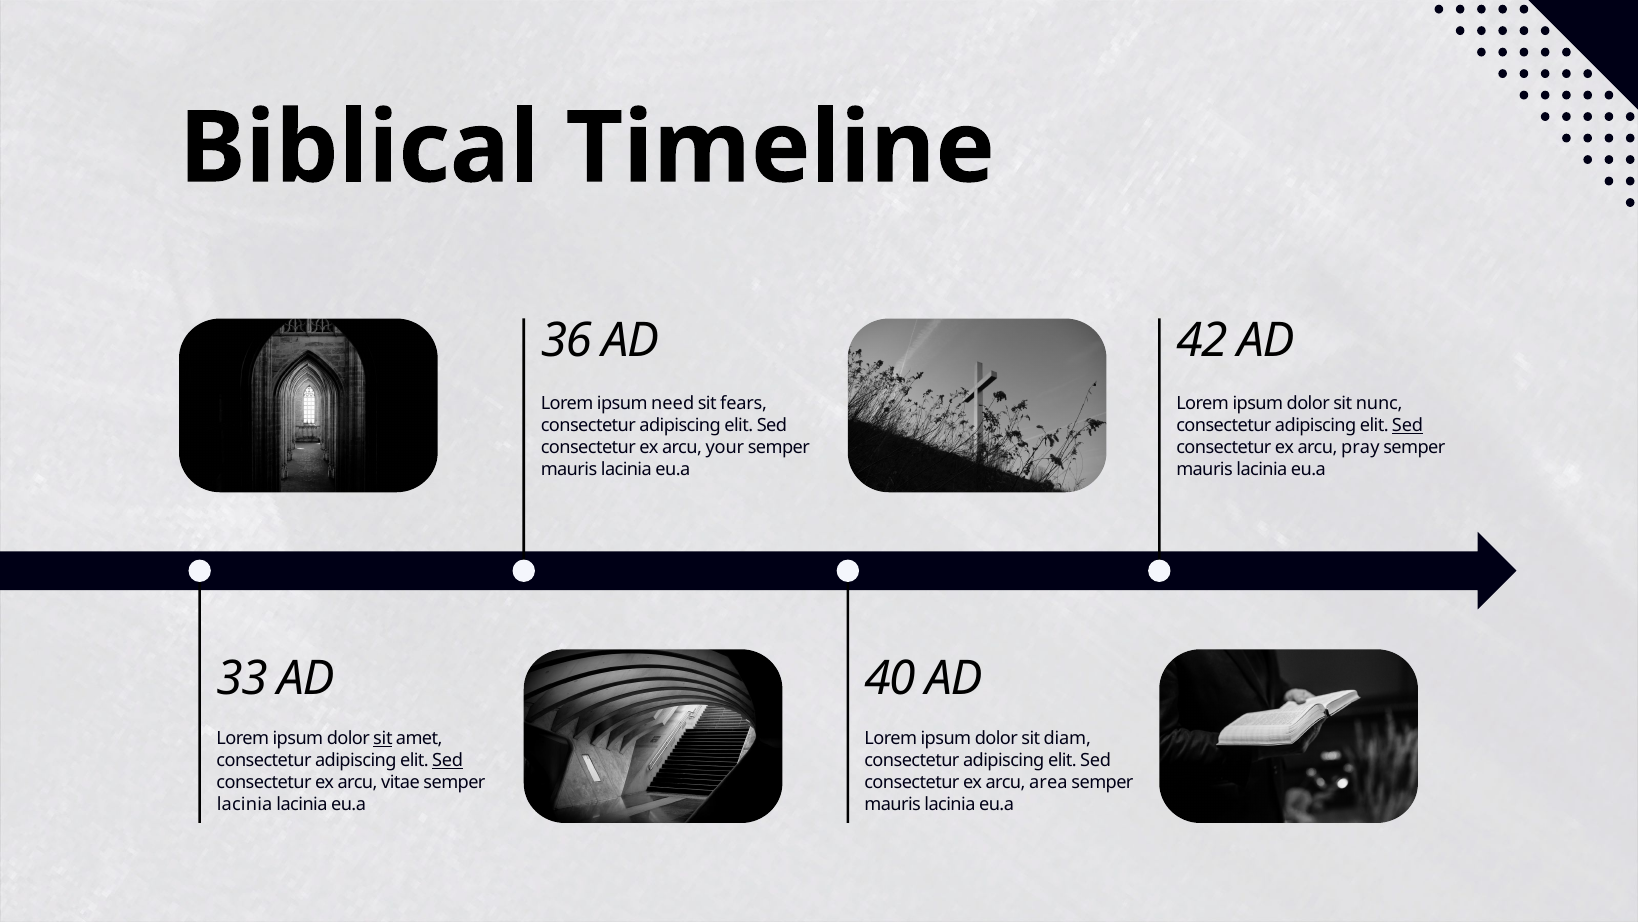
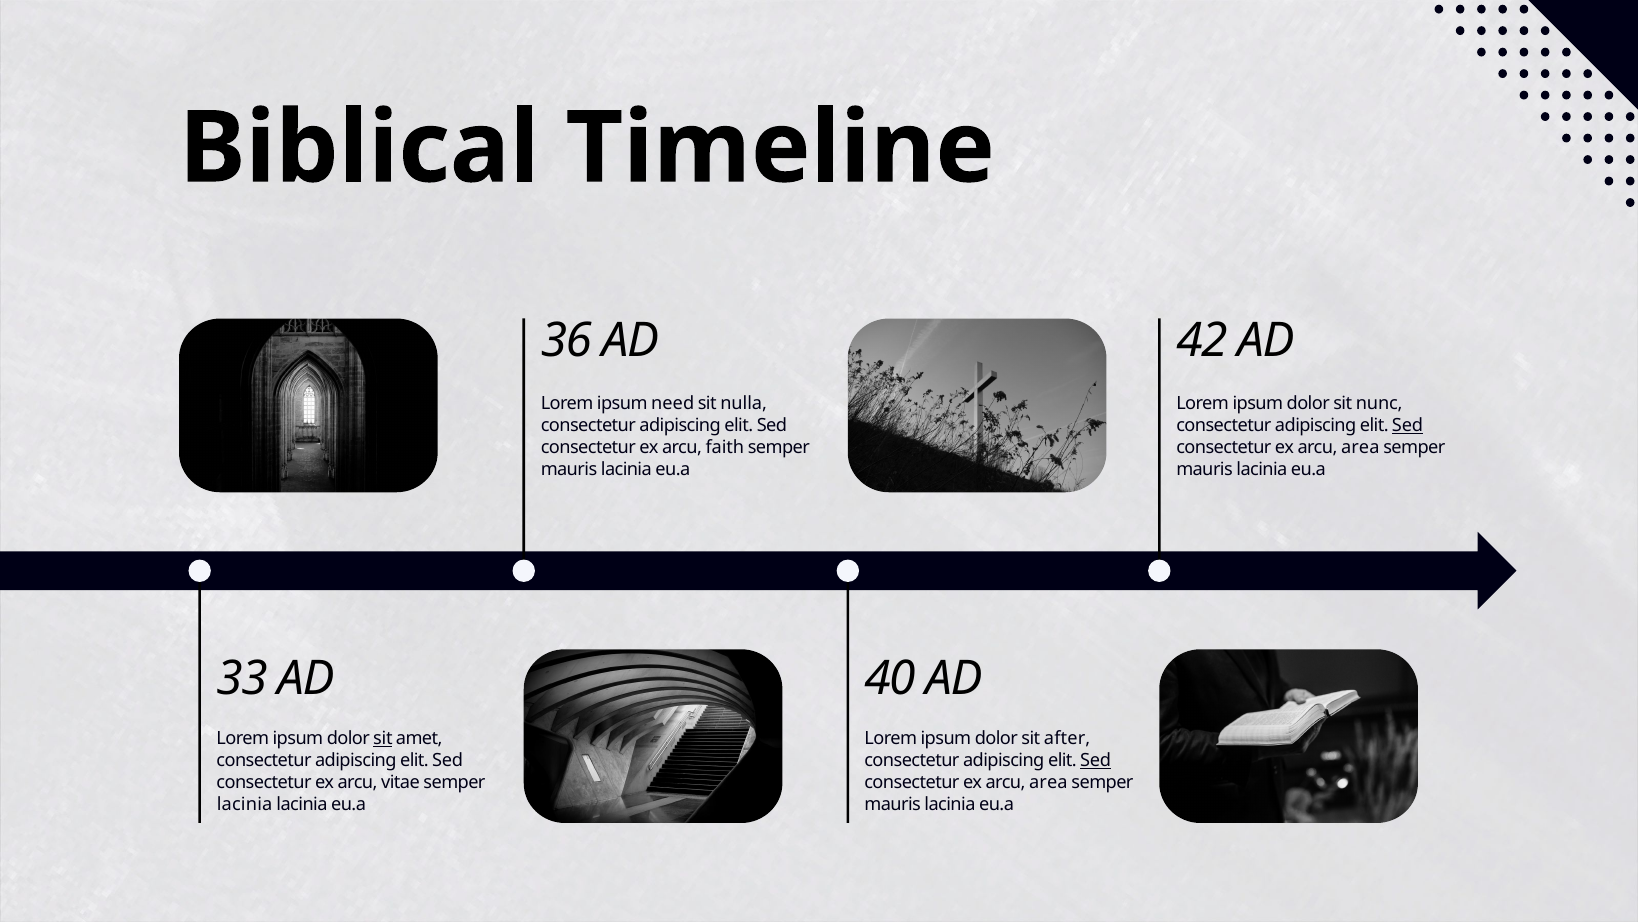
fears: fears -> nulla
your: your -> faith
pray at (1360, 447): pray -> area
diam: diam -> after
Sed at (448, 760) underline: present -> none
Sed at (1096, 760) underline: none -> present
